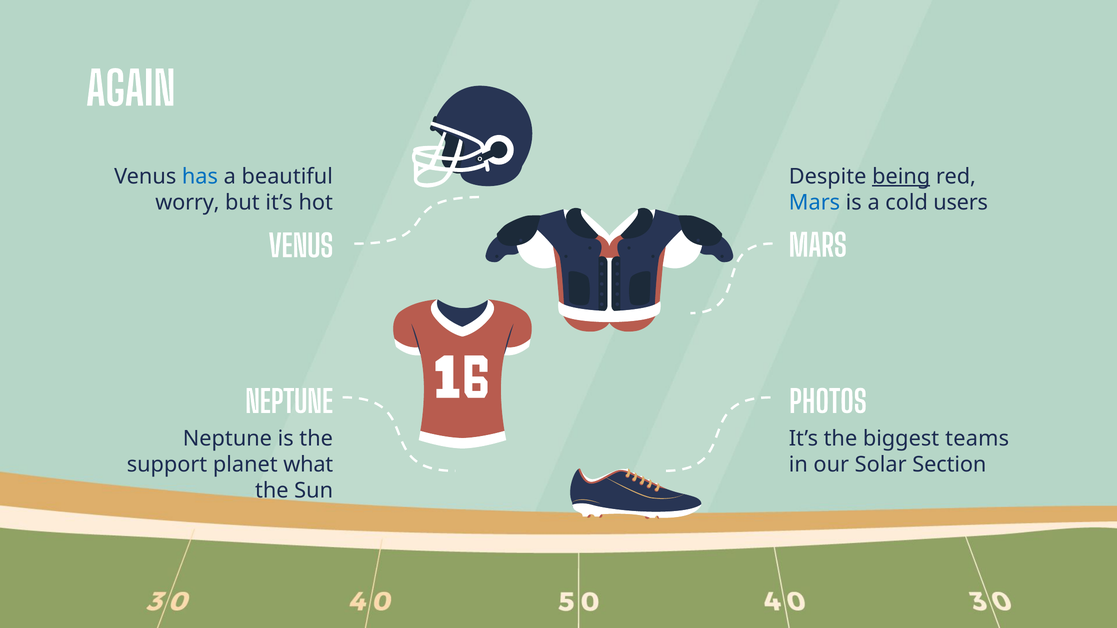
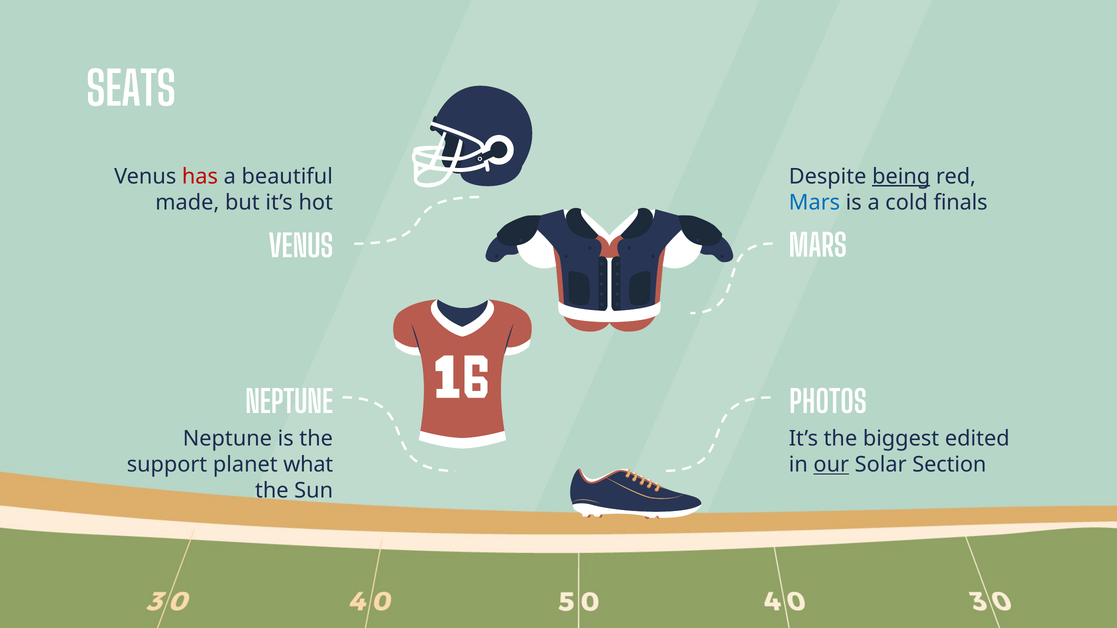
AGAIN: AGAIN -> SEATS
has colour: blue -> red
worry: worry -> made
users: users -> finals
teams: teams -> edited
our underline: none -> present
